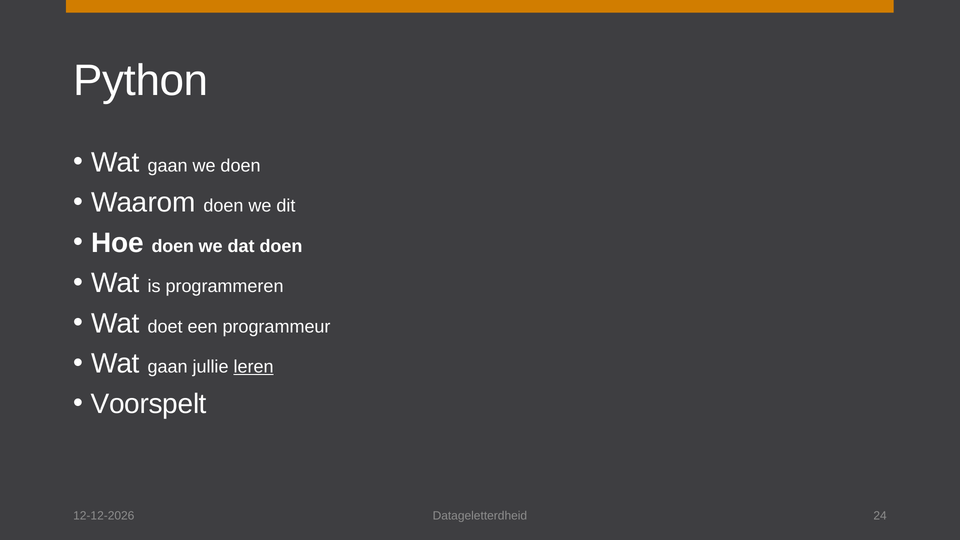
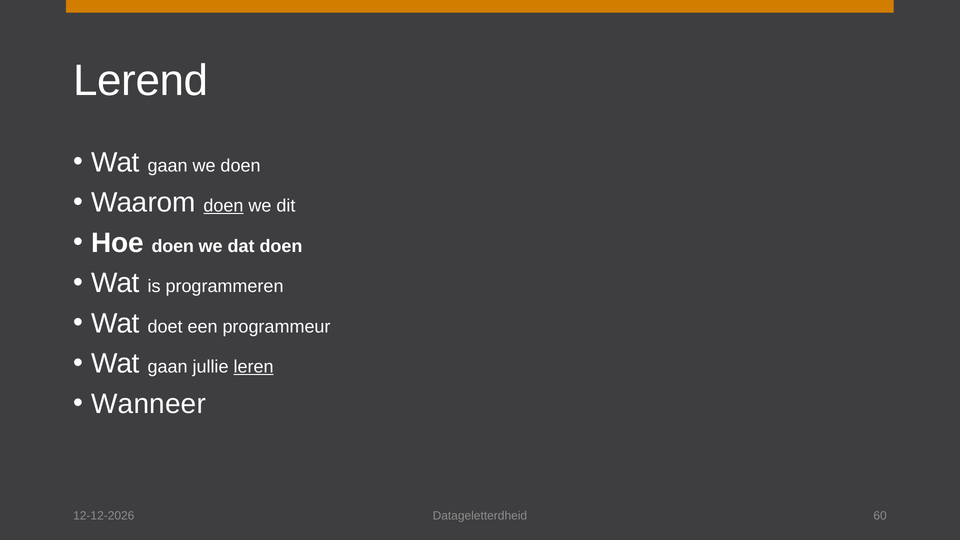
Python: Python -> Lerend
doen at (223, 206) underline: none -> present
Voorspelt: Voorspelt -> Wanneer
24: 24 -> 60
